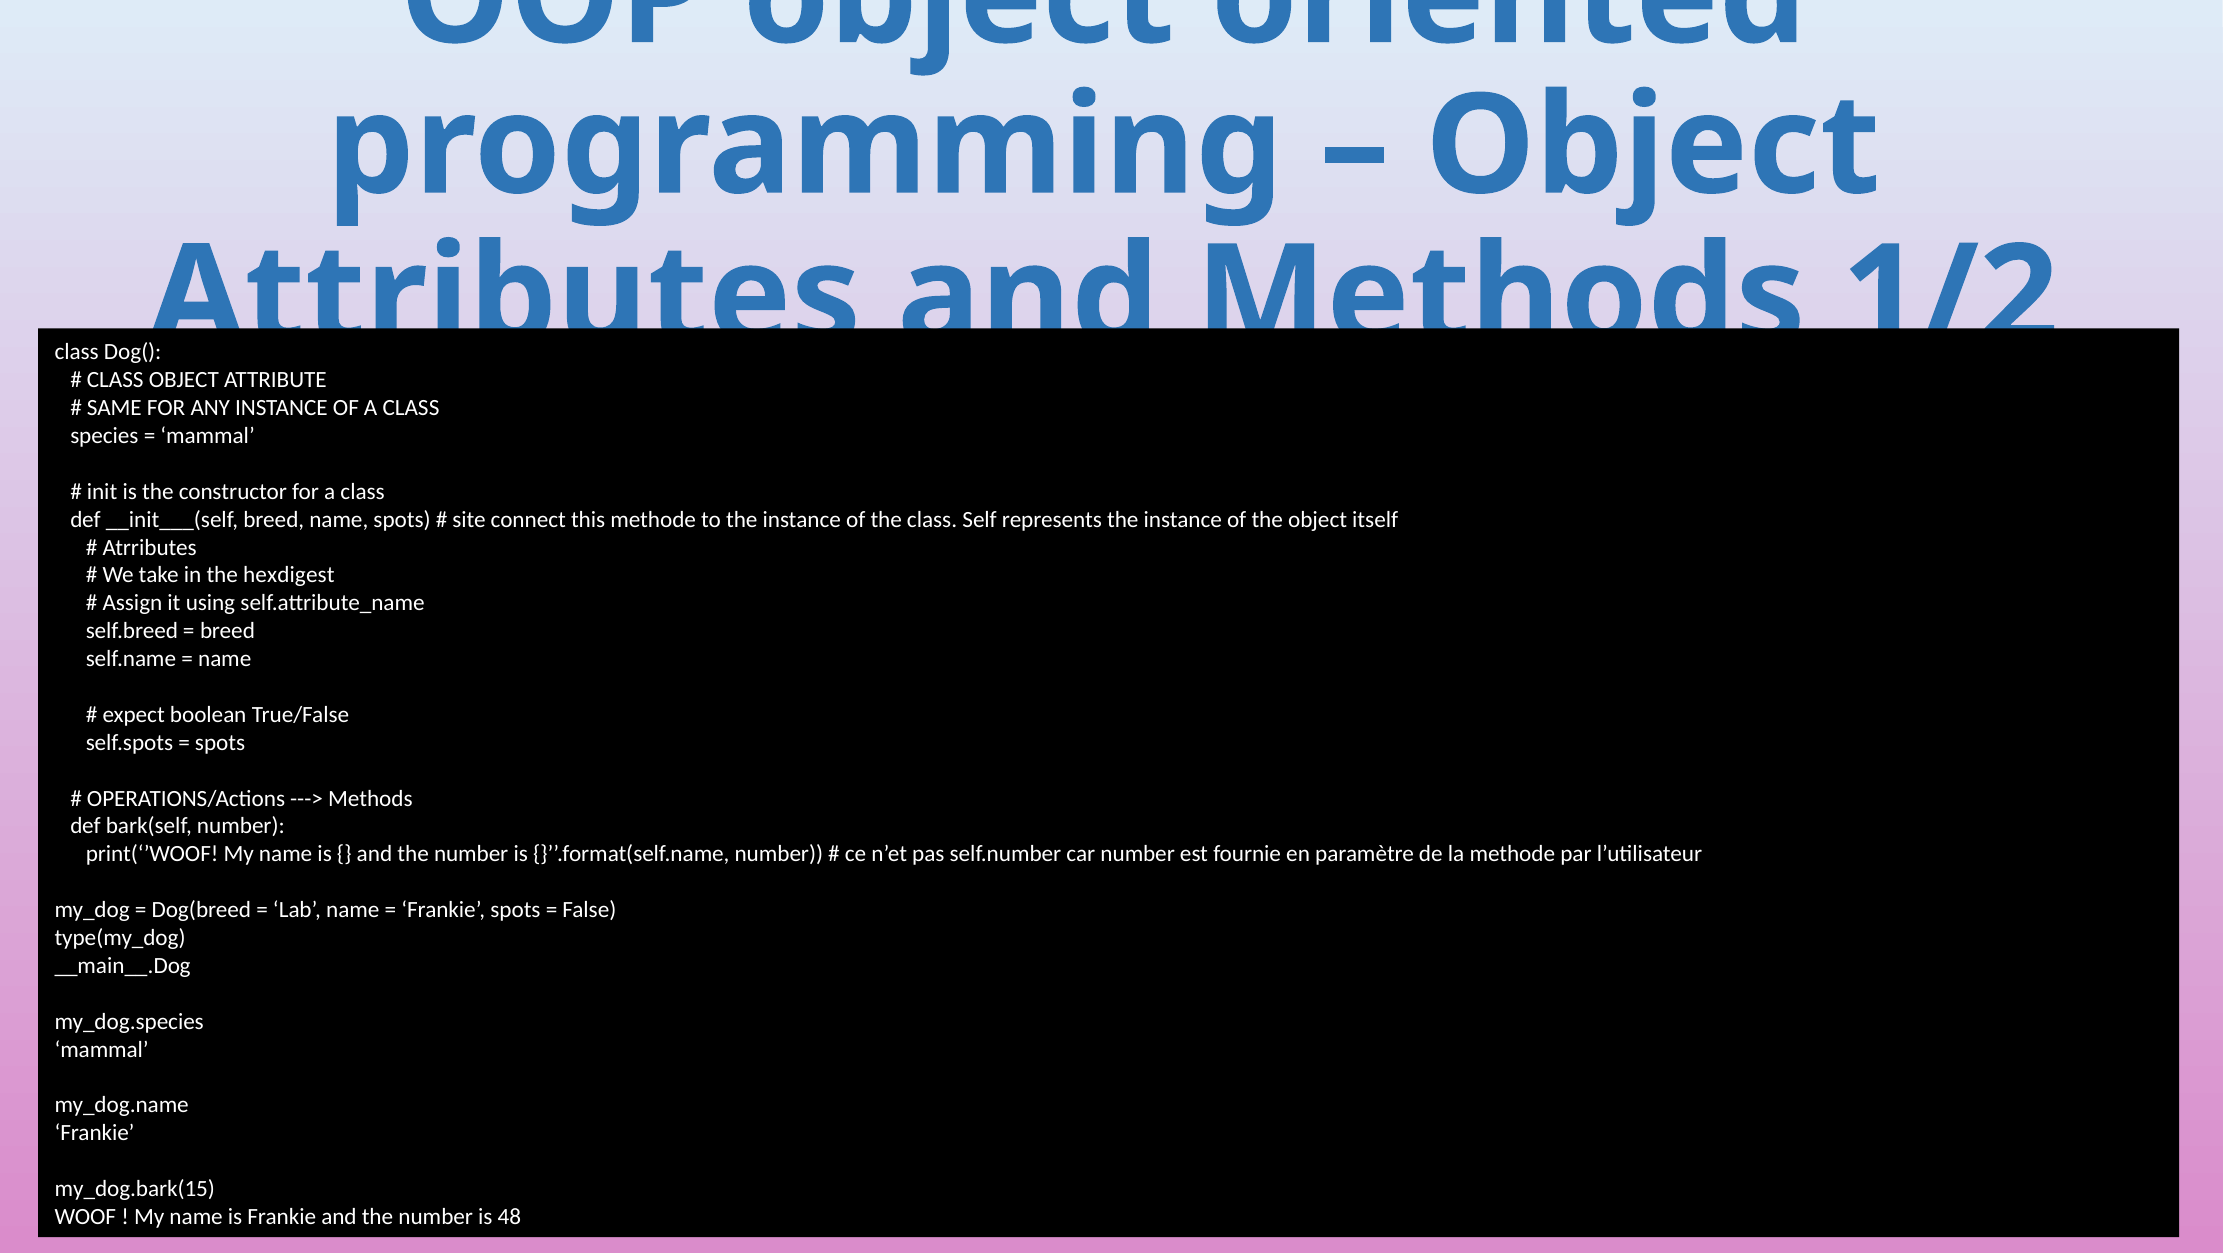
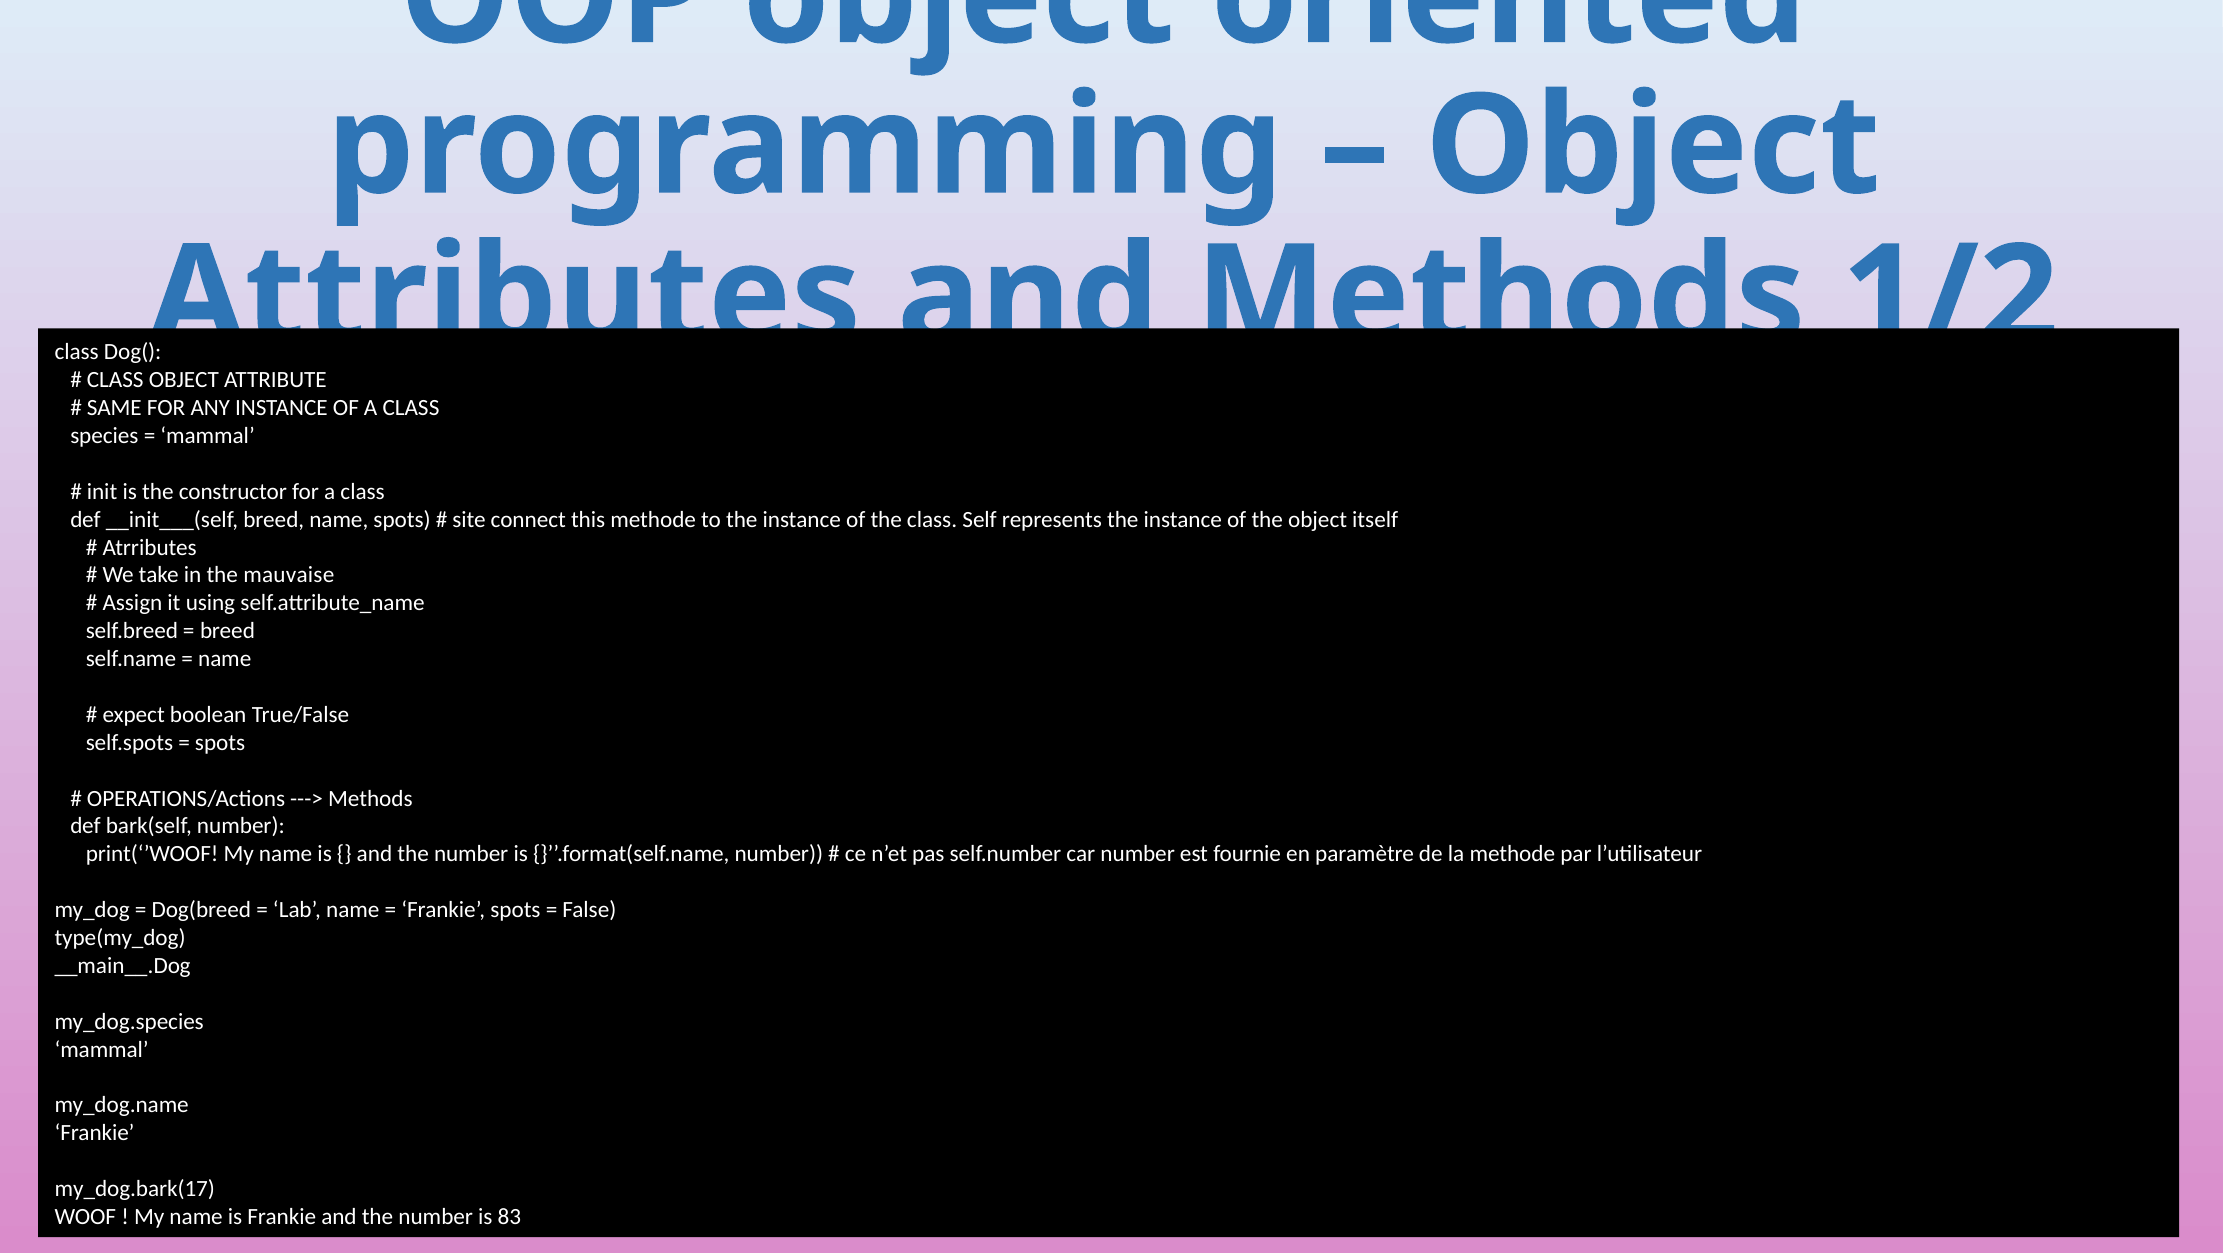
hexdigest: hexdigest -> mauvaise
my_dog.bark(15: my_dog.bark(15 -> my_dog.bark(17
48: 48 -> 83
